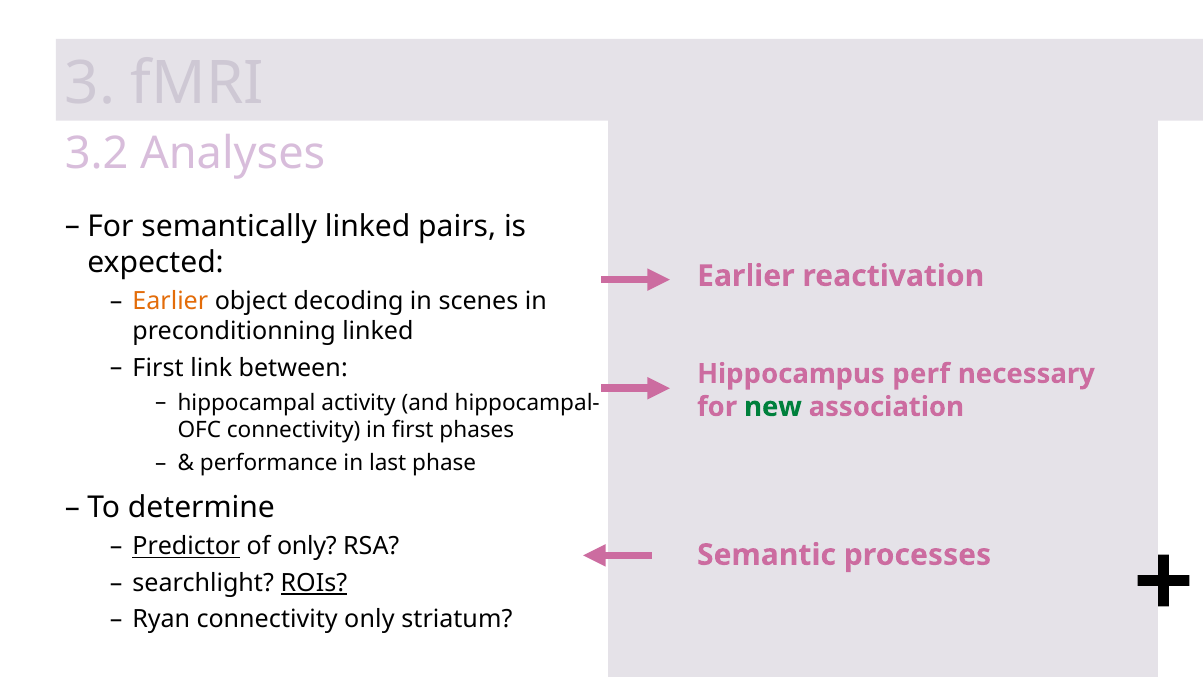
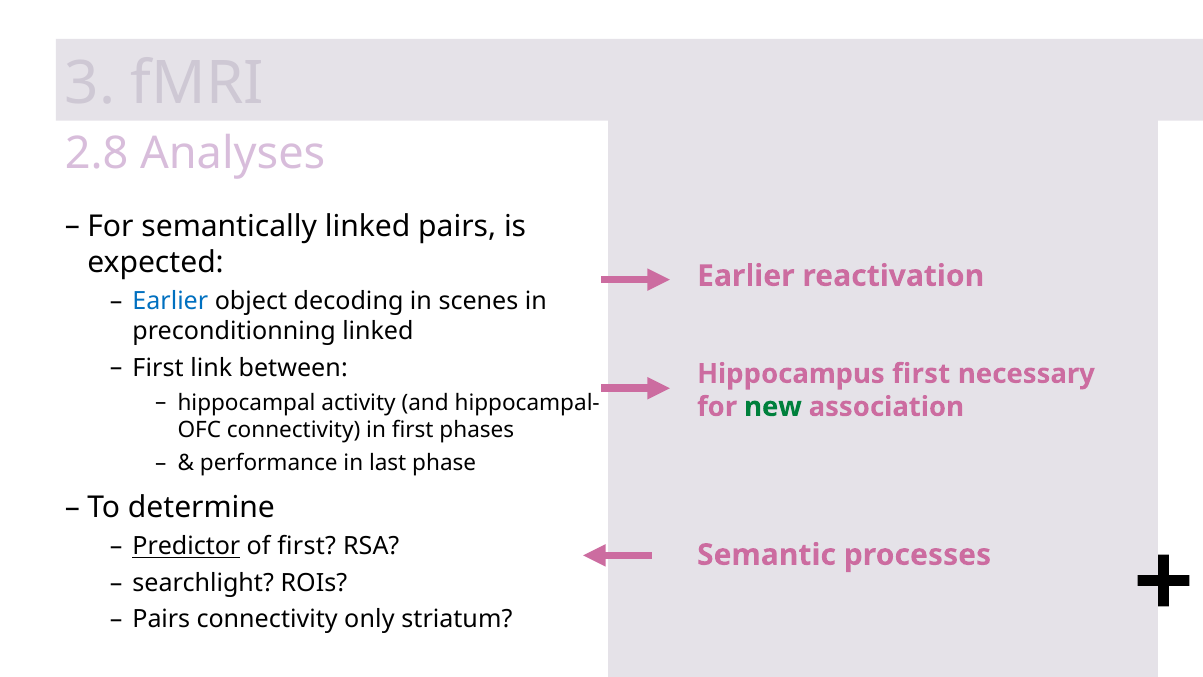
3.2: 3.2 -> 2.8
Earlier at (170, 301) colour: orange -> blue
Hippocampus perf: perf -> first
of only: only -> first
ROIs underline: present -> none
Ryan at (161, 619): Ryan -> Pairs
